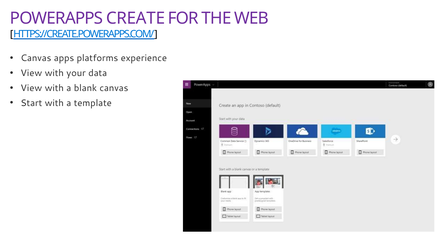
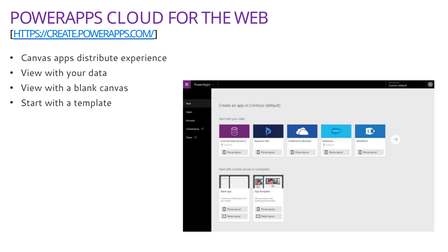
CREATE: CREATE -> CLOUD
platforms: platforms -> distribute
